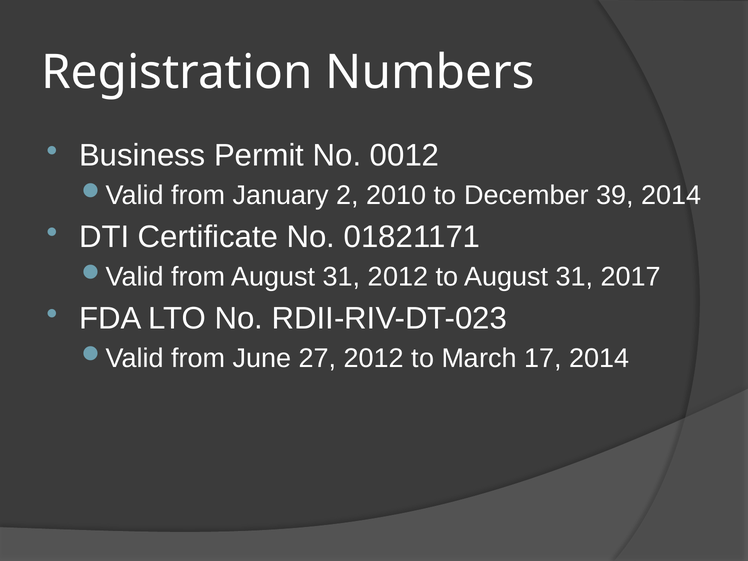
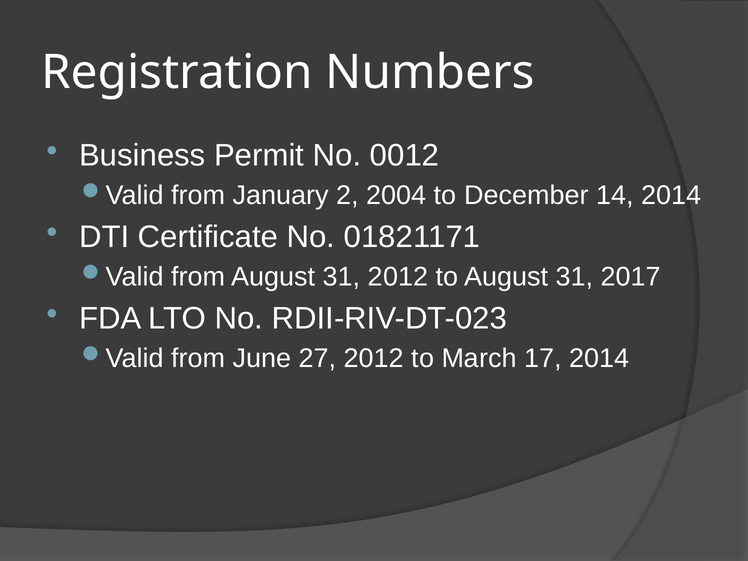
2010: 2010 -> 2004
39: 39 -> 14
